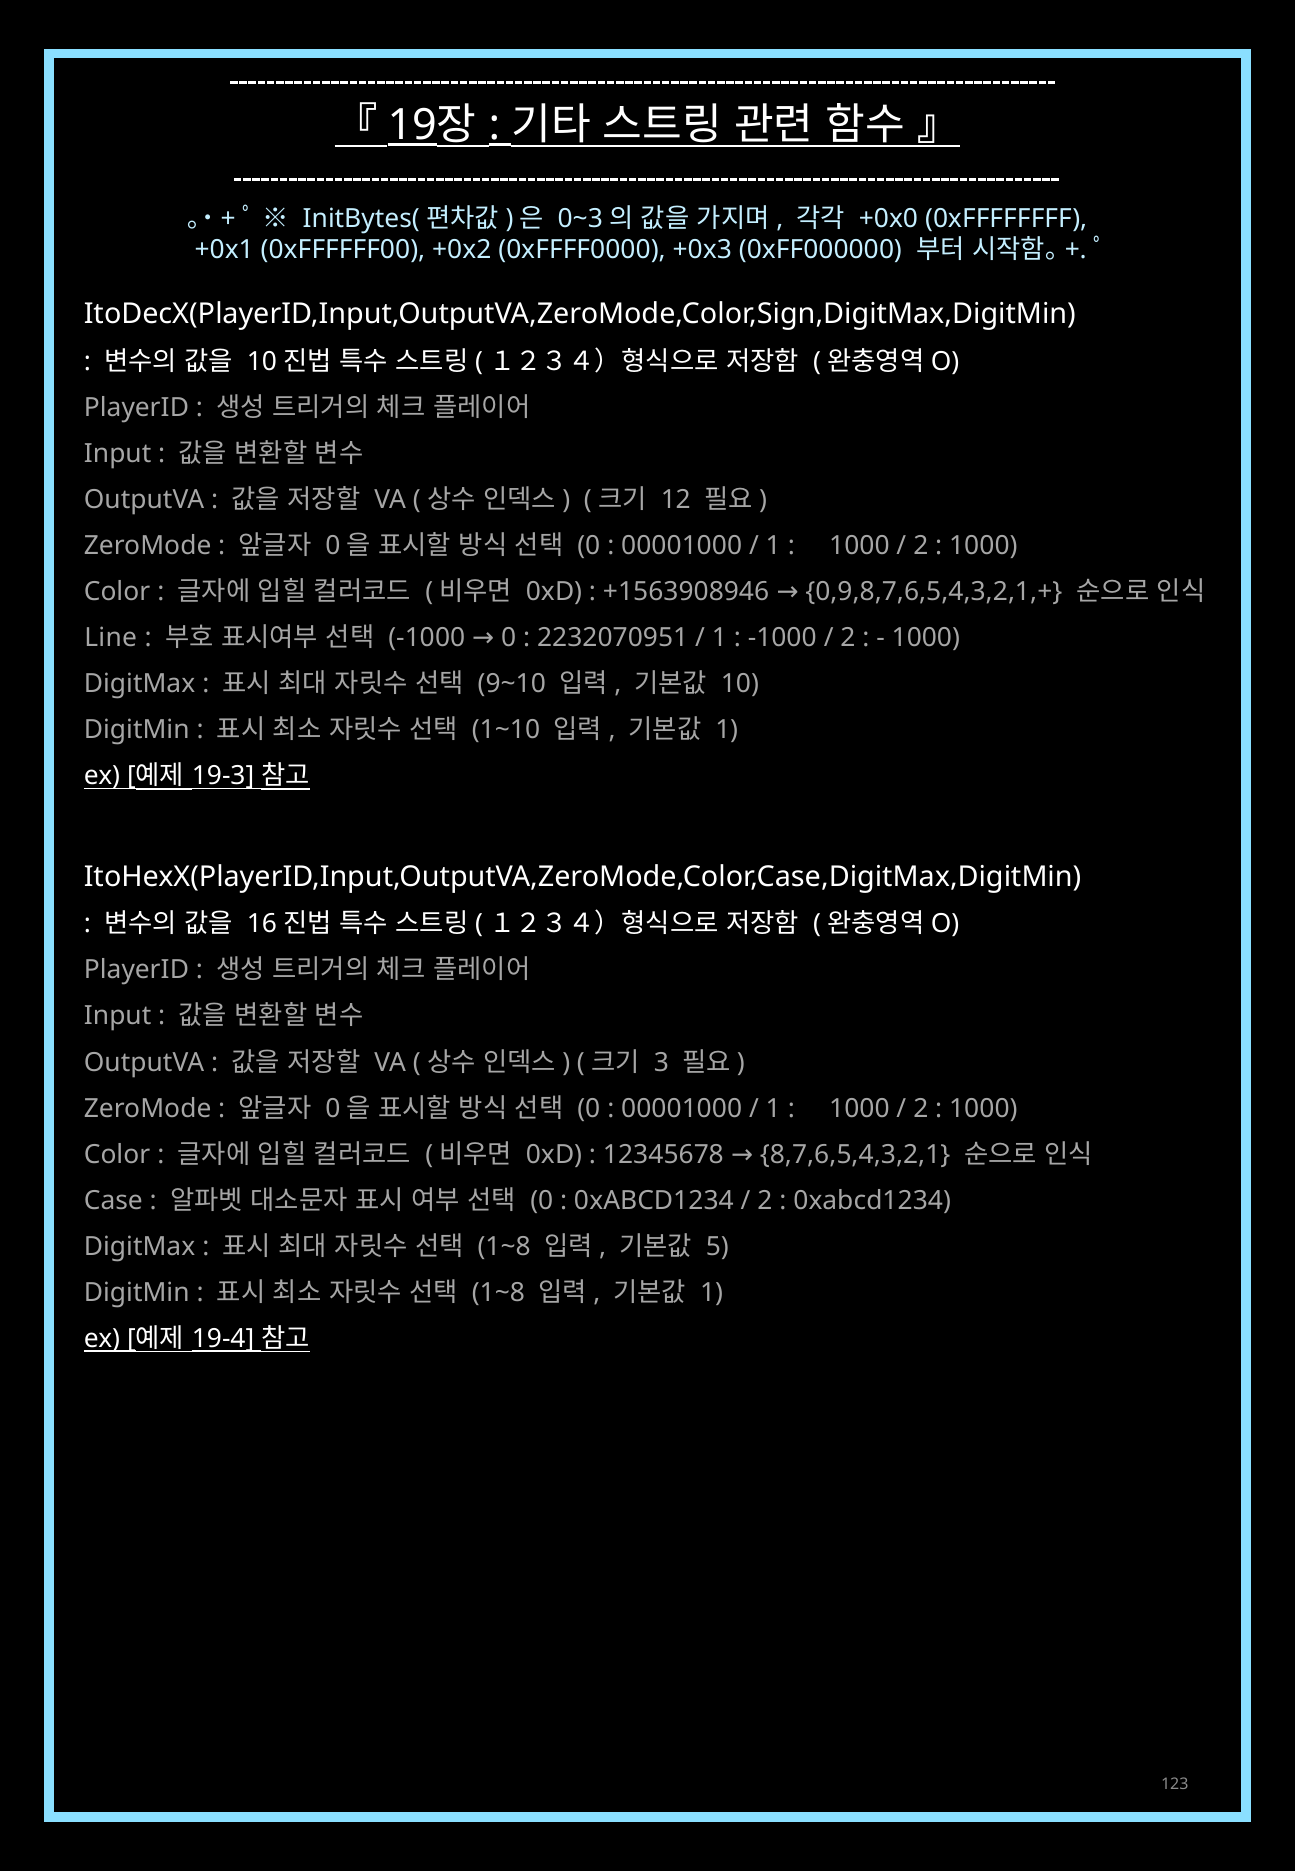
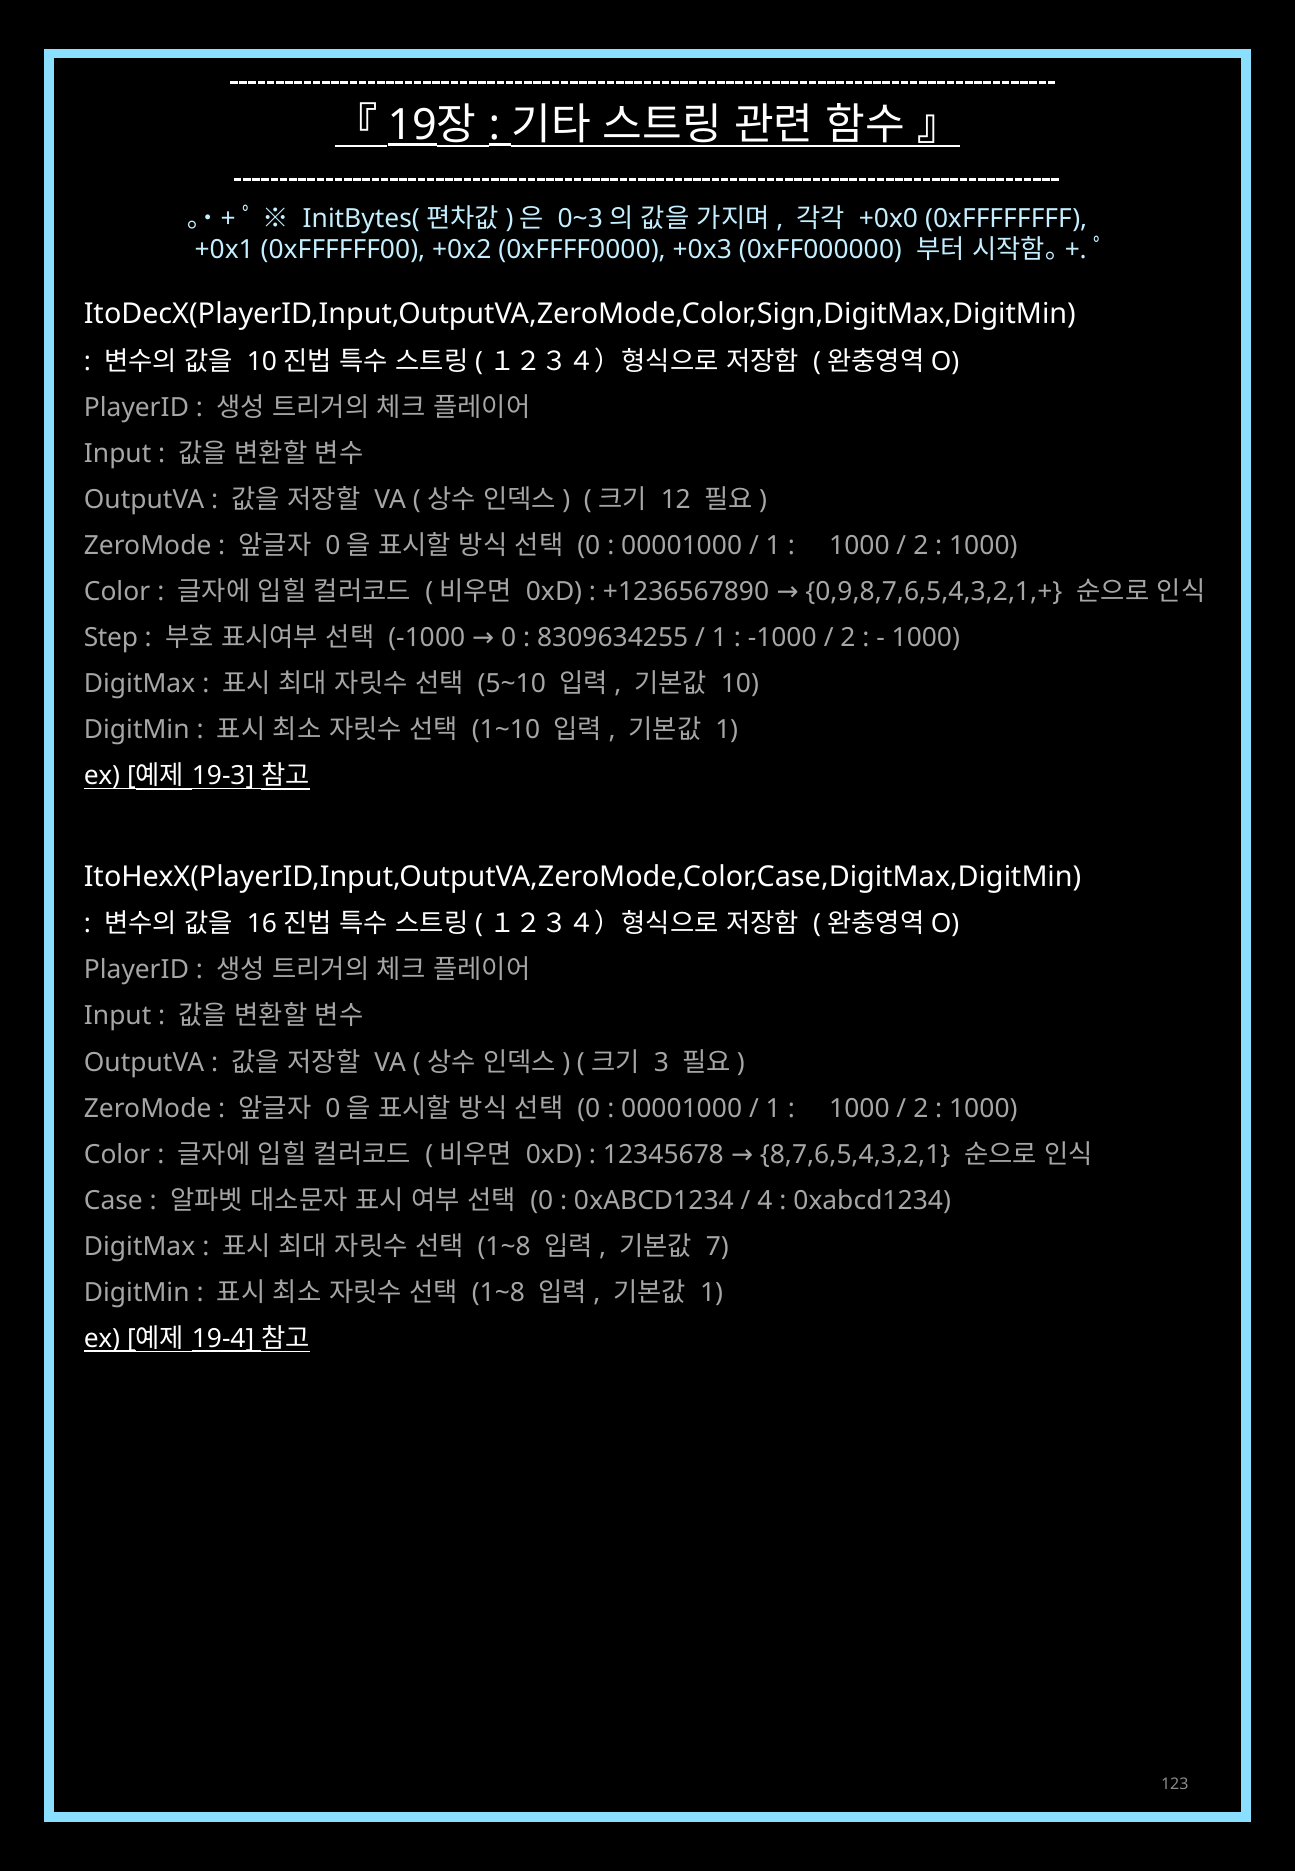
+1563908946: +1563908946 -> +1236567890
Line: Line -> Step
2232070951: 2232070951 -> 8309634255
9~10: 9~10 -> 5~10
2 at (765, 1200): 2 -> 4
5: 5 -> 7
